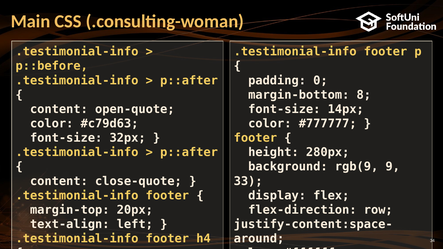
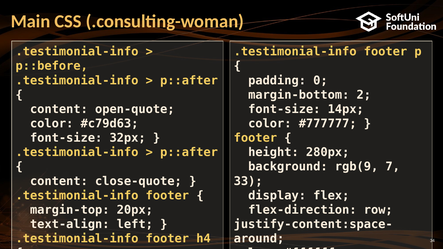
8: 8 -> 2
9: 9 -> 7
